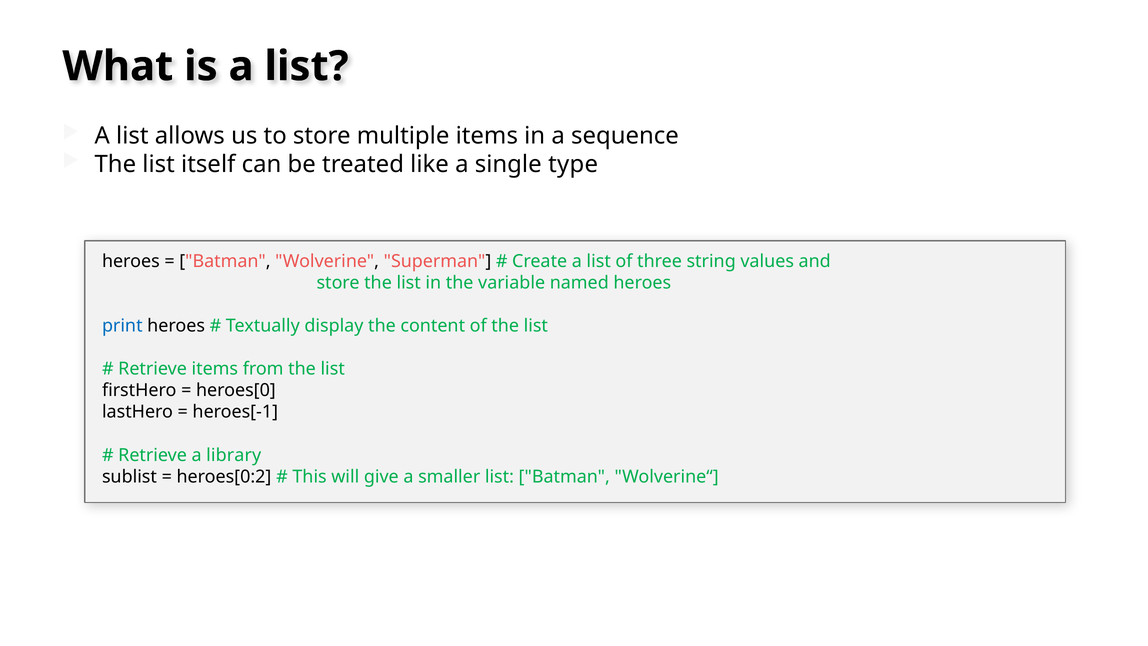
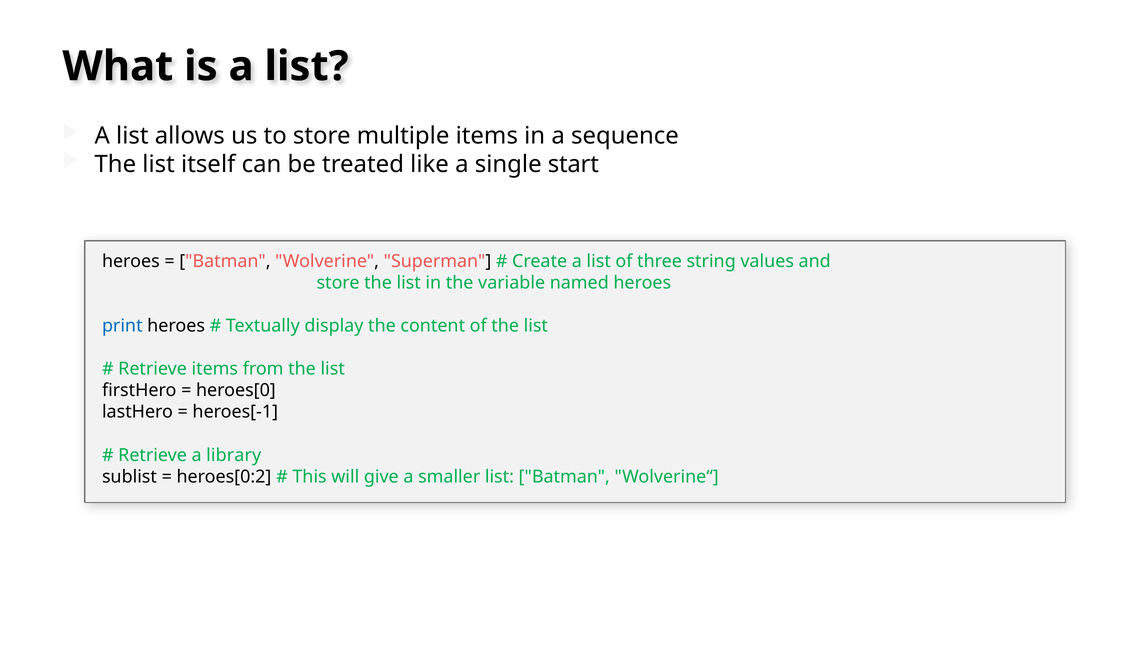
type: type -> start
